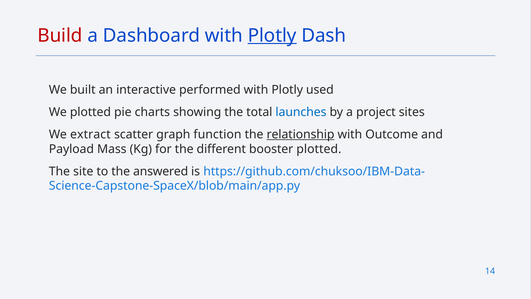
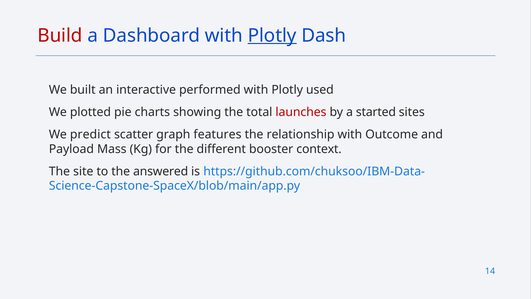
launches colour: blue -> red
project: project -> started
extract: extract -> predict
function: function -> features
relationship underline: present -> none
booster plotted: plotted -> context
